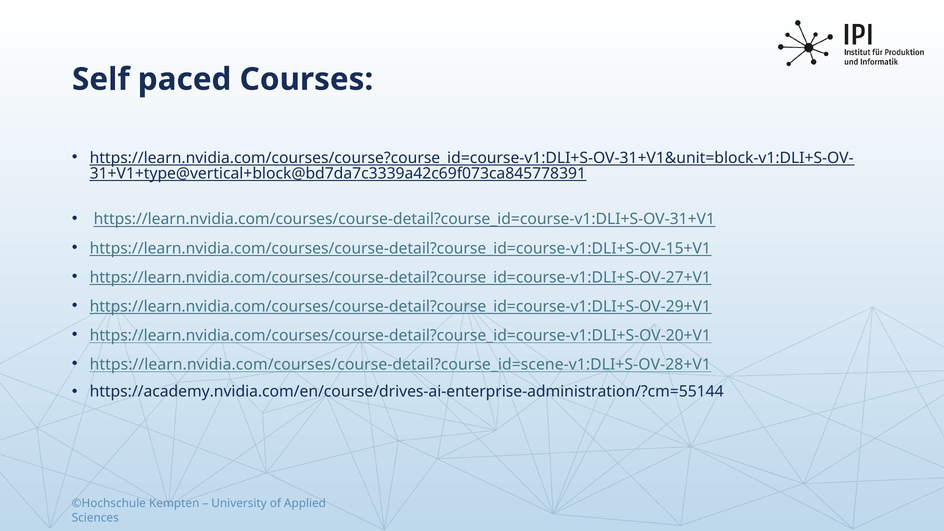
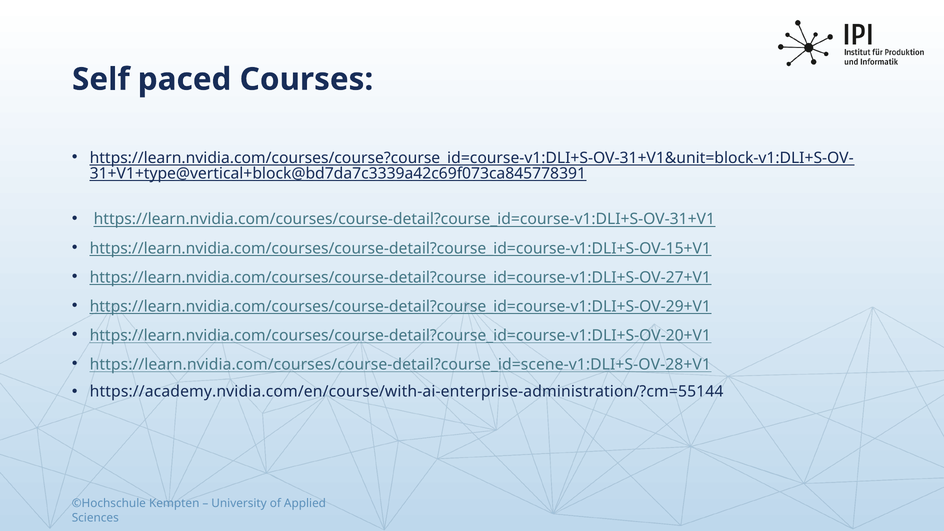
https://academy.nvidia.com/en/course/drives-ai-enterprise-administration/?cm=55144: https://academy.nvidia.com/en/course/drives-ai-enterprise-administration/?cm=55144 -> https://academy.nvidia.com/en/course/with-ai-enterprise-administration/?cm=55144
